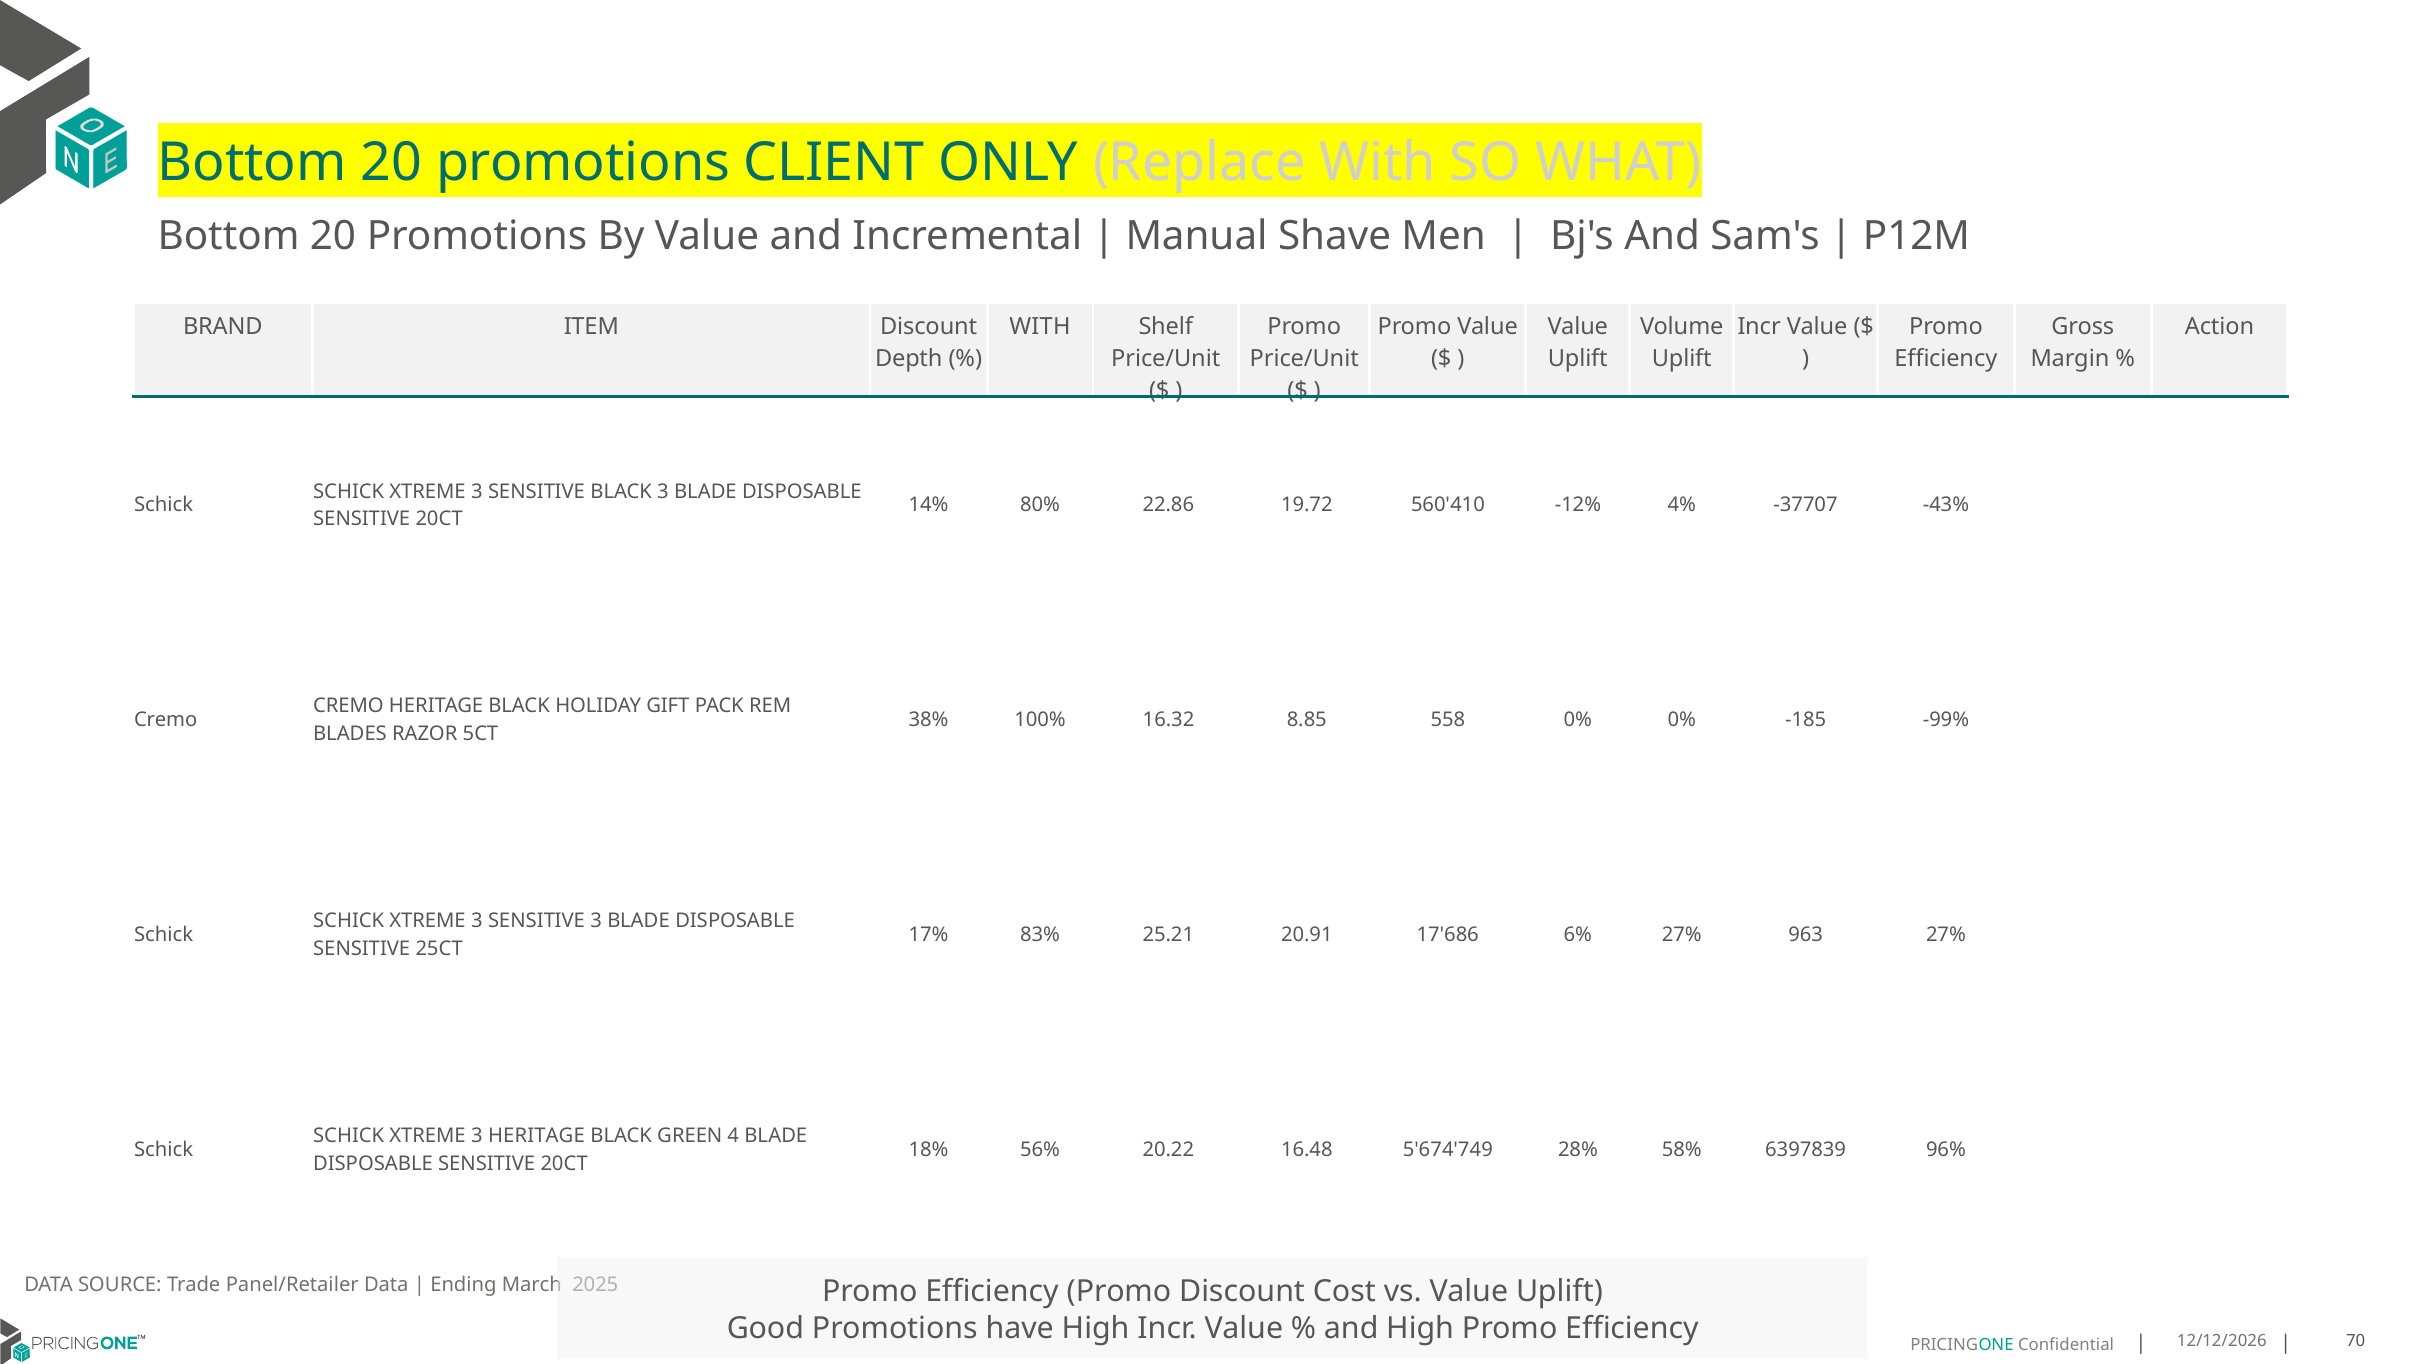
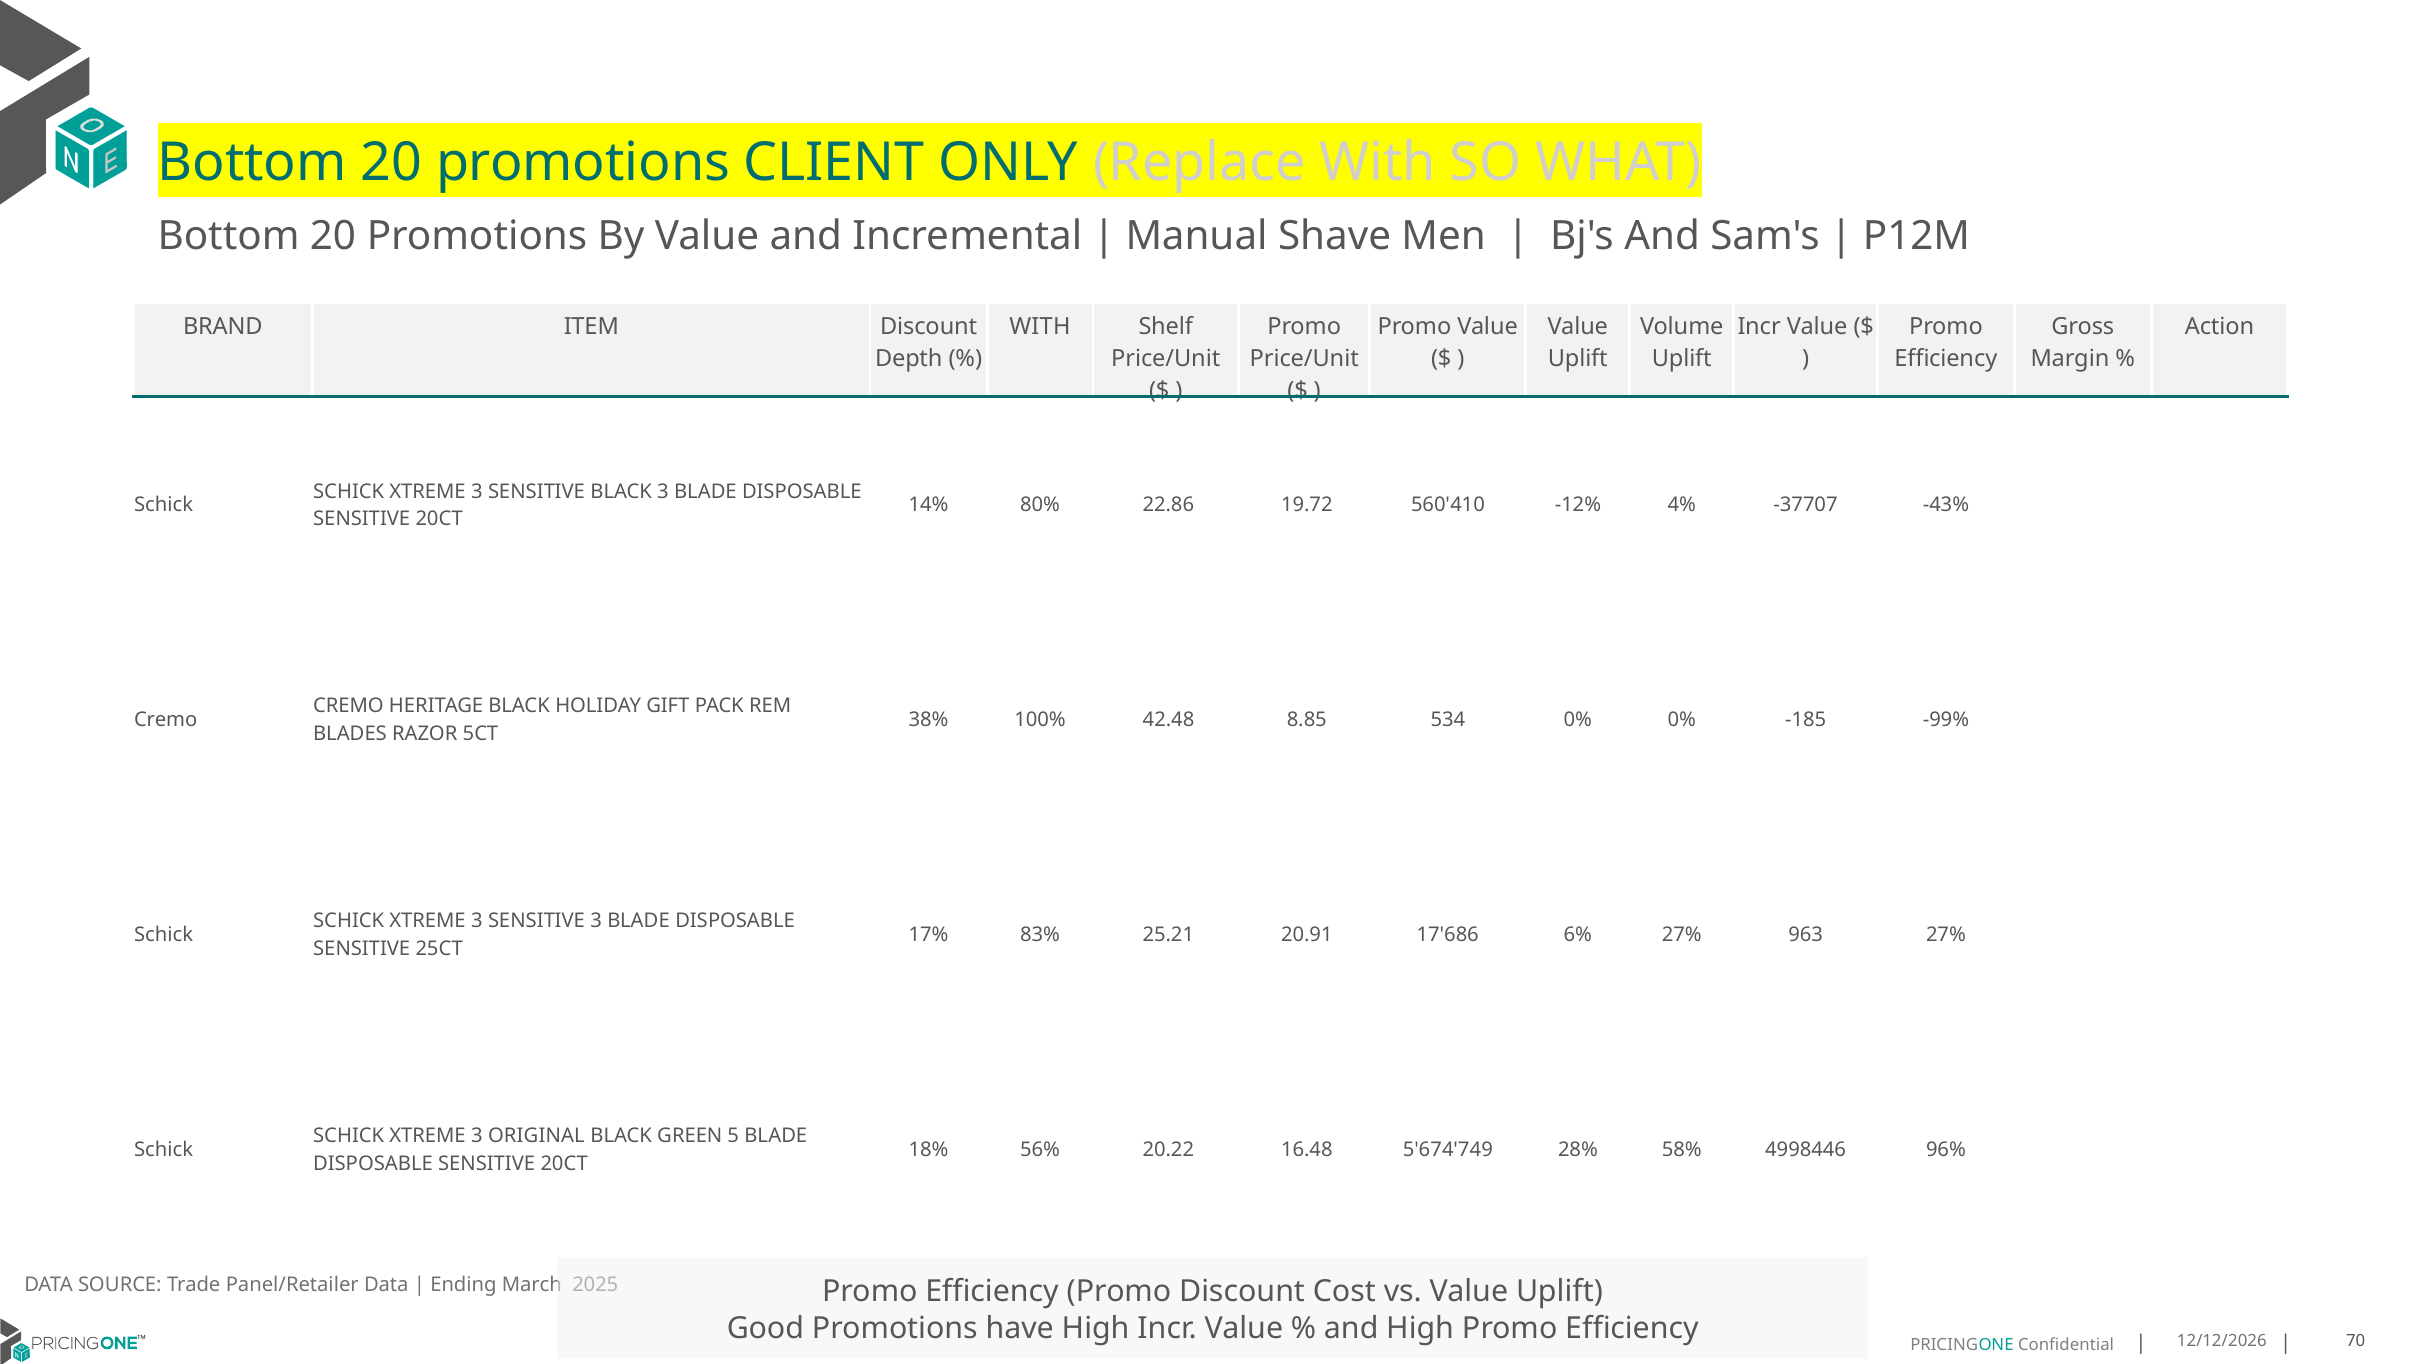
16.32: 16.32 -> 42.48
558: 558 -> 534
3 HERITAGE: HERITAGE -> ORIGINAL
4: 4 -> 5
6397839: 6397839 -> 4998446
